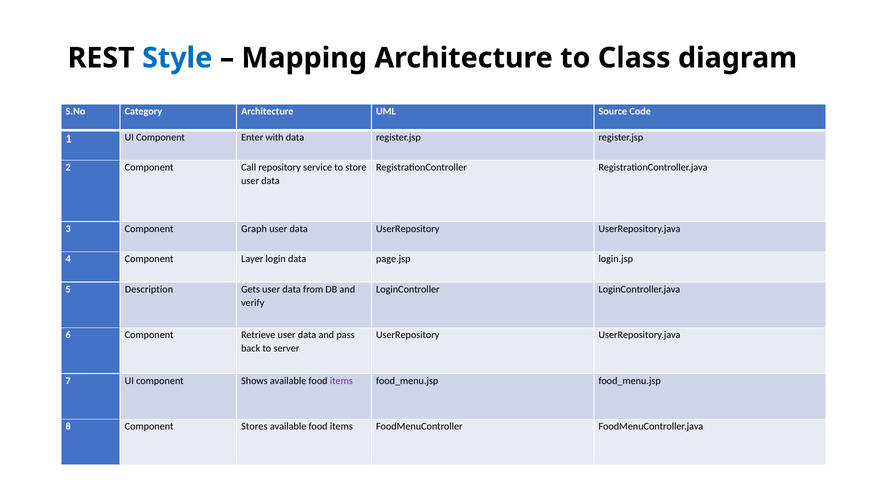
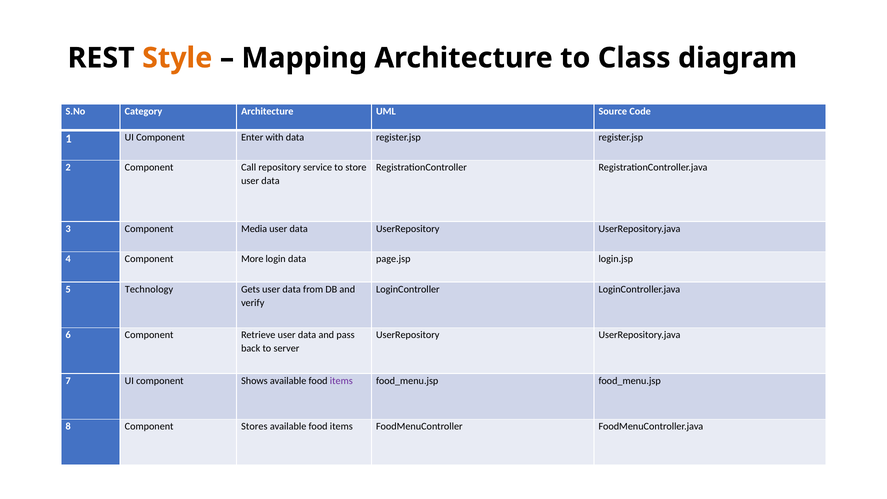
Style colour: blue -> orange
Graph: Graph -> Media
Layer: Layer -> More
Description: Description -> Technology
